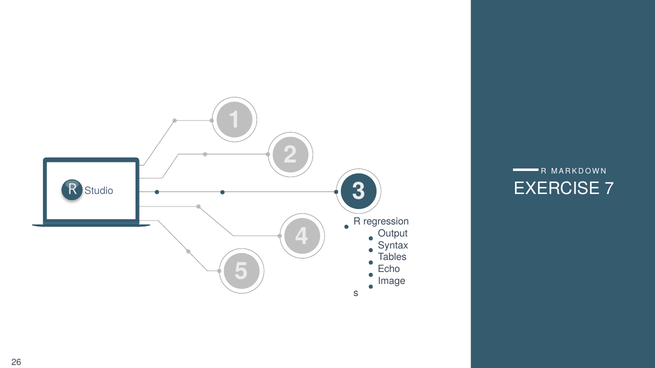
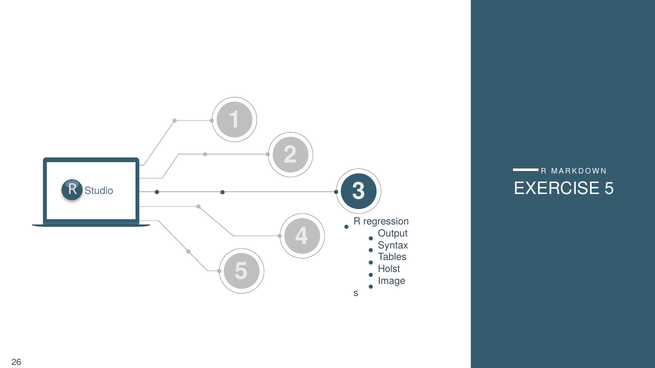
EXERCISE 7: 7 -> 5
Echo: Echo -> Holst
